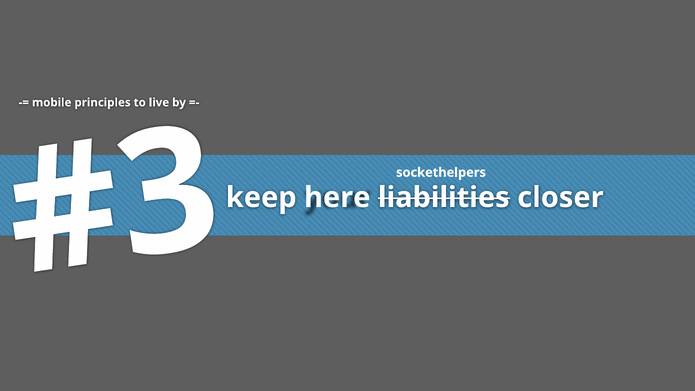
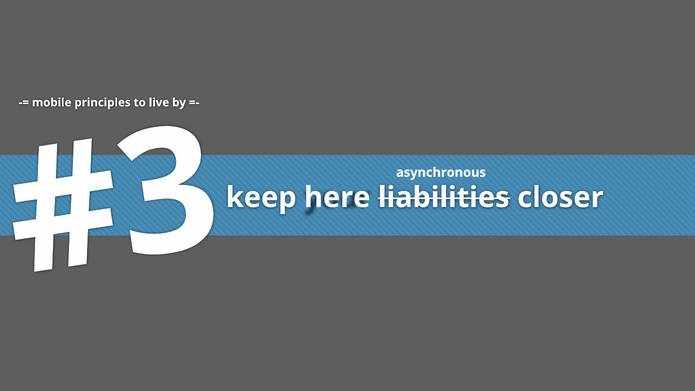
sockethelpers: sockethelpers -> asynchronous
